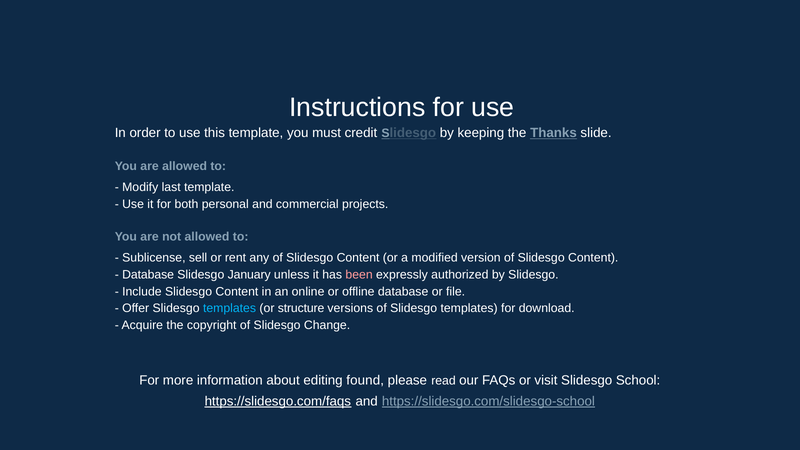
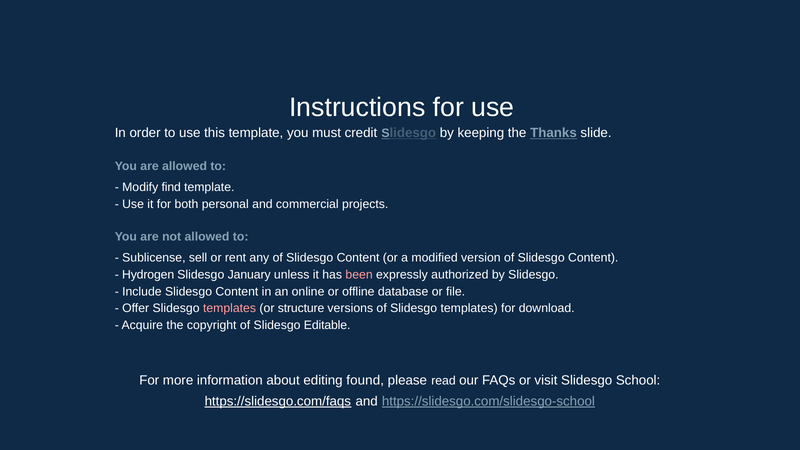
last: last -> find
Database at (148, 275): Database -> Hydrogen
templates at (230, 308) colour: light blue -> pink
Change: Change -> Editable
